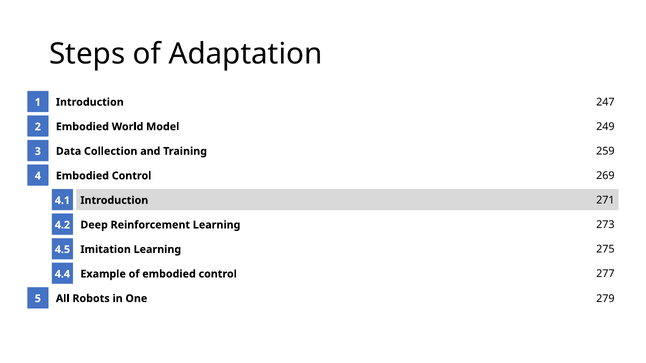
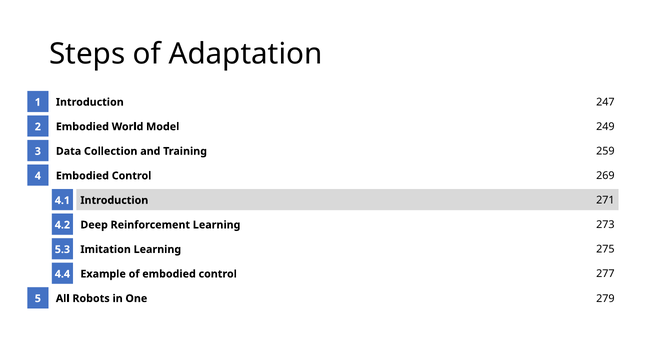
4.5: 4.5 -> 5.3
